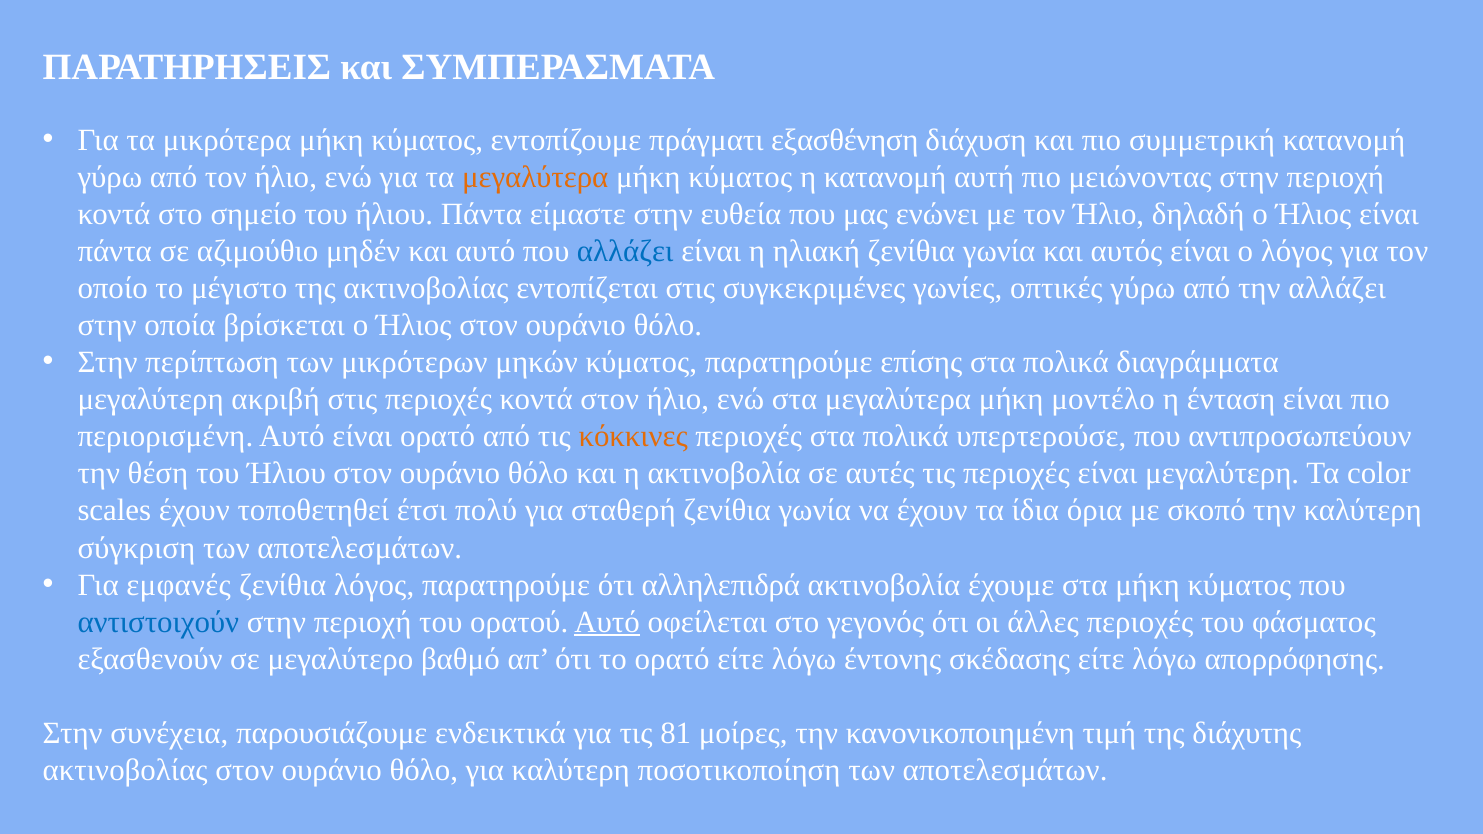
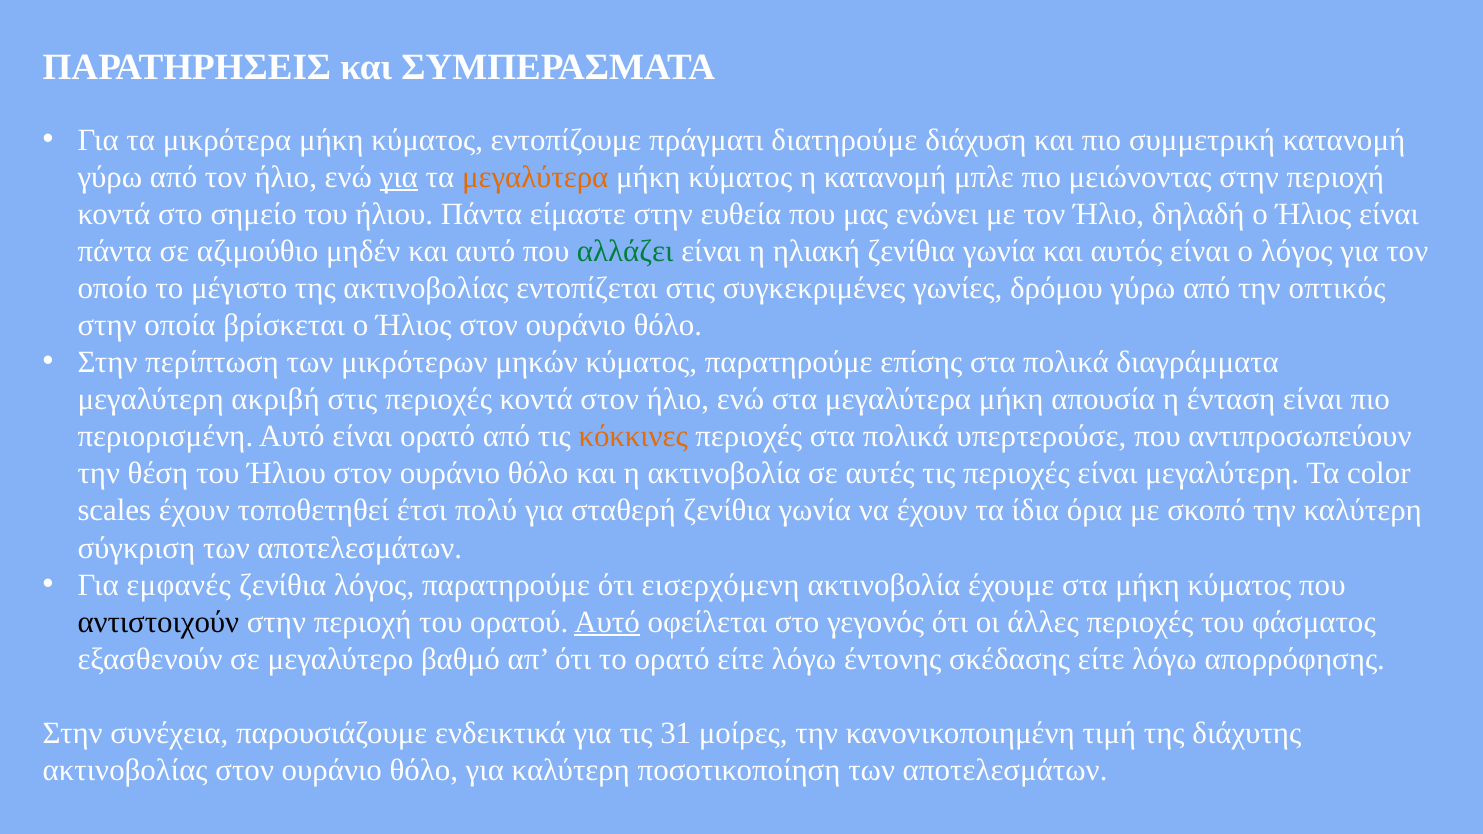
εξασθένηση: εξασθένηση -> διατηρούμε
για at (399, 177) underline: none -> present
αυτή: αυτή -> μπλε
αλλάζει at (625, 251) colour: blue -> green
οπτικές: οπτικές -> δρόμου
την αλλάζει: αλλάζει -> οπτικός
μοντέλο: μοντέλο -> απουσία
αλληλεπιδρά: αλληλεπιδρά -> εισερχόμενη
αντιστοιχούν colour: blue -> black
81: 81 -> 31
